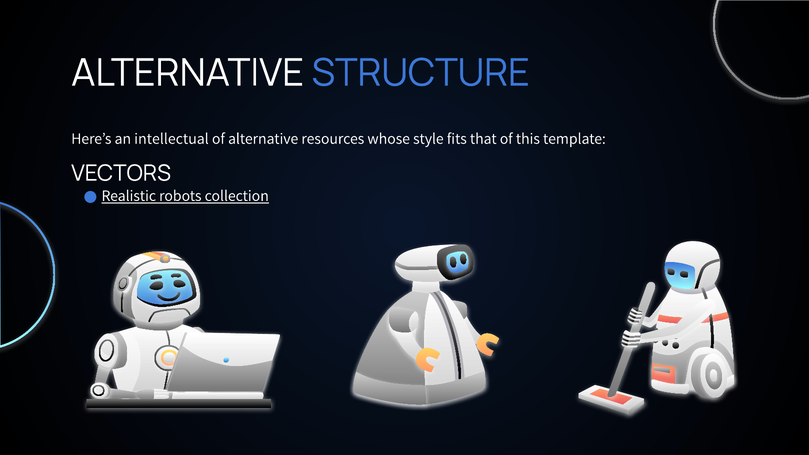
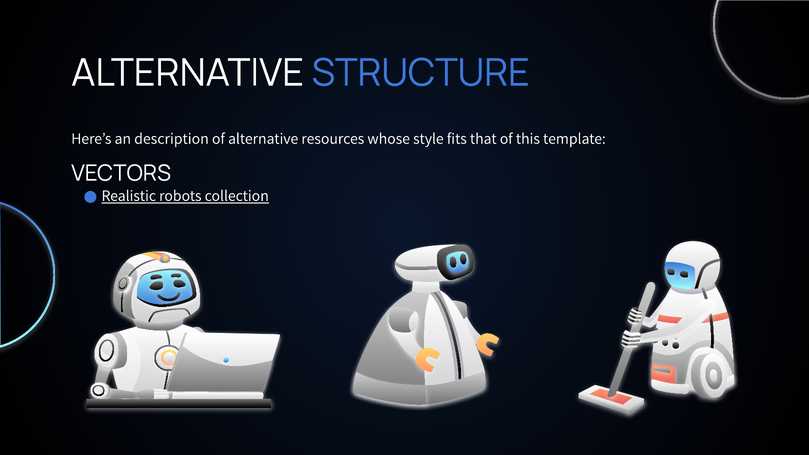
intellectual: intellectual -> description
